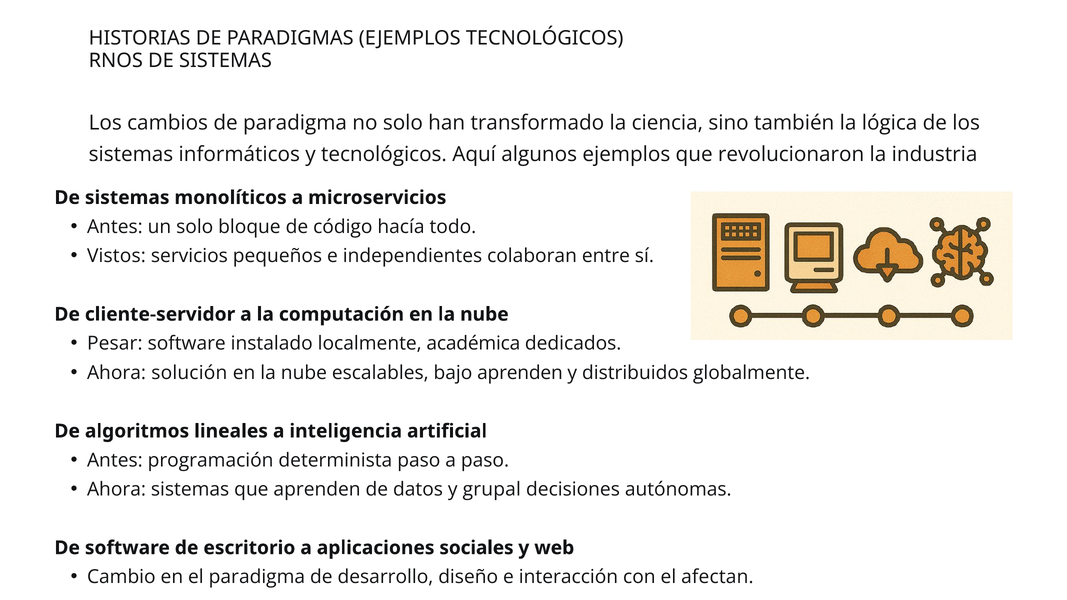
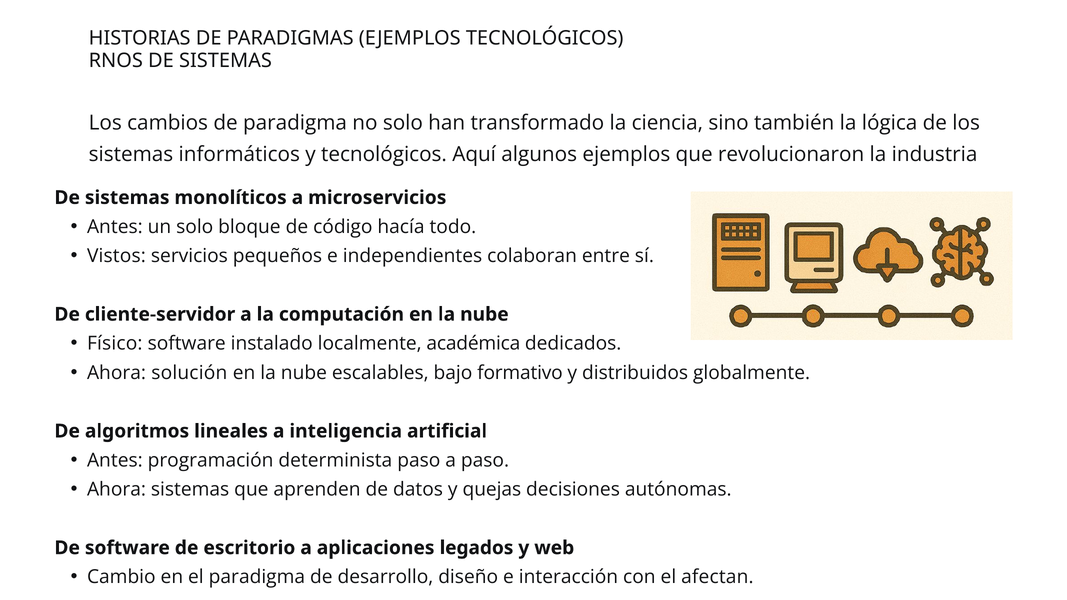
Pesar: Pesar -> Físico
bajo aprenden: aprenden -> formativo
grupal: grupal -> quejas
sociales: sociales -> legados
